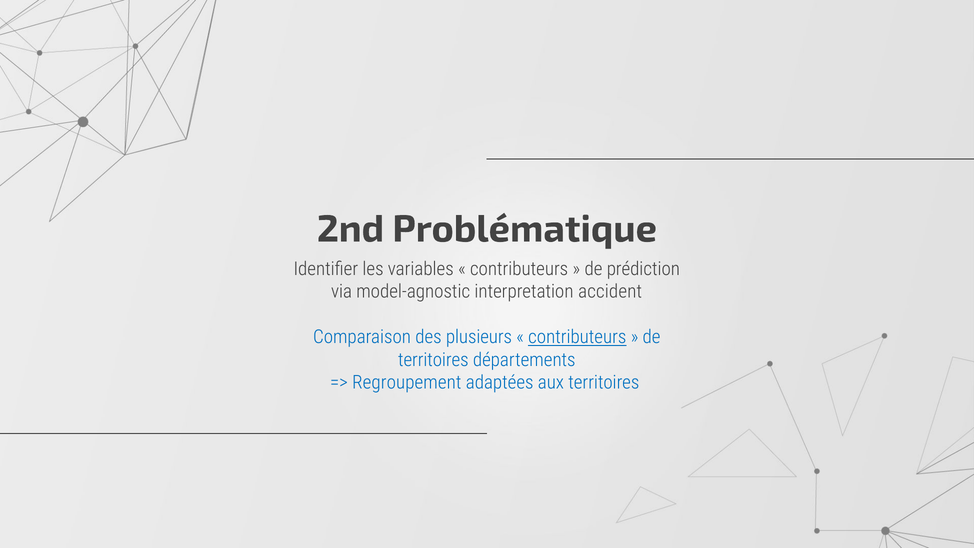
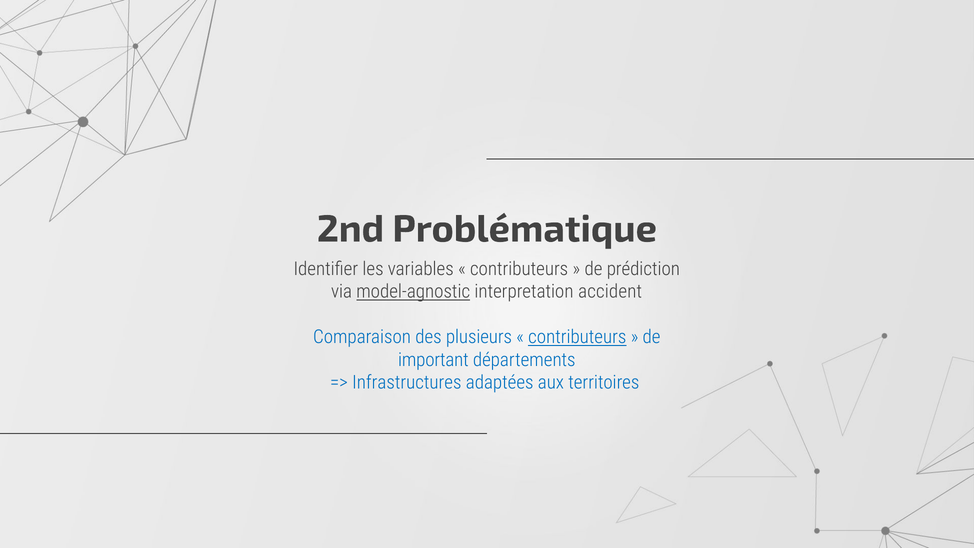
model-agnostic underline: none -> present
territoires at (433, 360): territoires -> important
Regroupement: Regroupement -> Infrastructures
